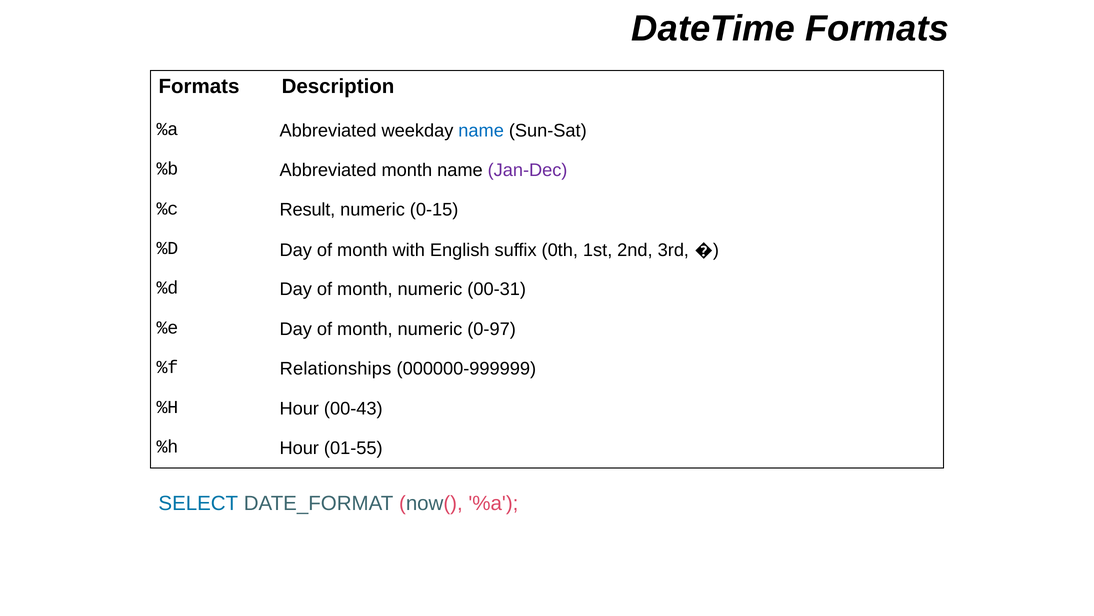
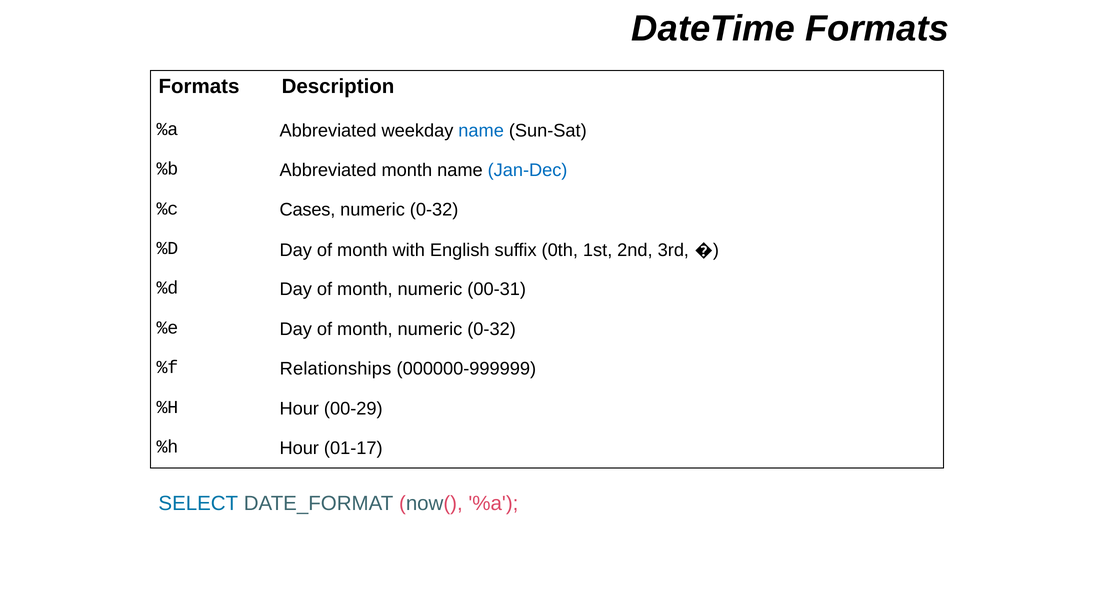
Jan-Dec colour: purple -> blue
Result: Result -> Cases
0-15 at (434, 210): 0-15 -> 0-32
month numeric 0-97: 0-97 -> 0-32
00-43: 00-43 -> 00-29
01-55: 01-55 -> 01-17
